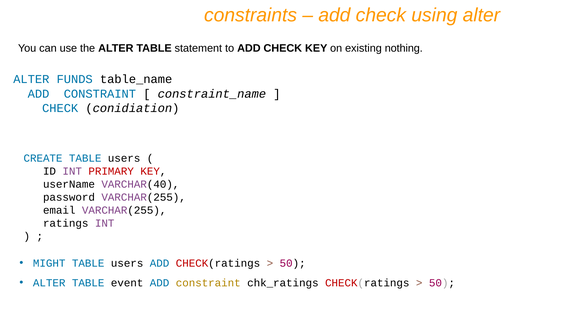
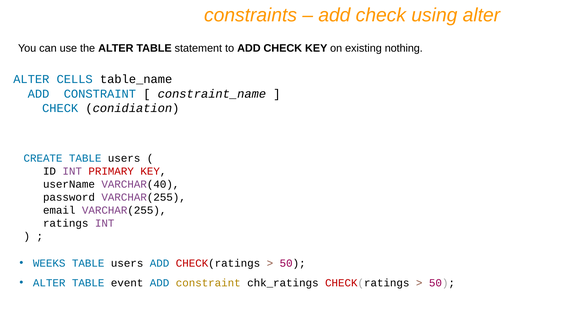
FUNDS: FUNDS -> CELLS
MIGHT: MIGHT -> WEEKS
